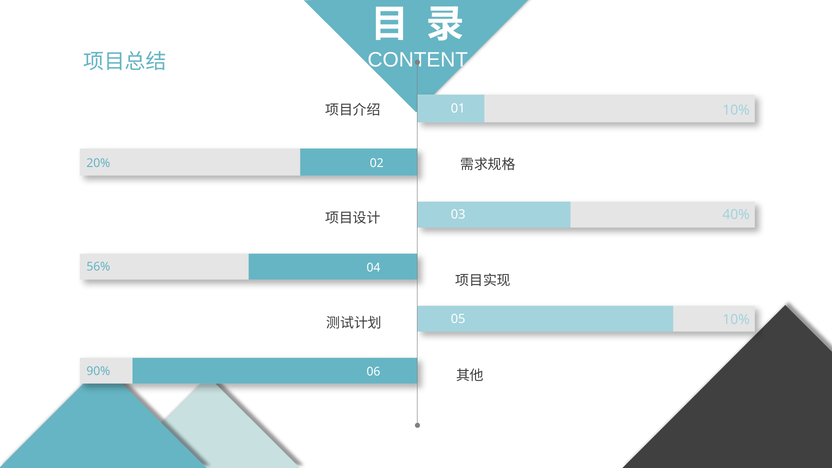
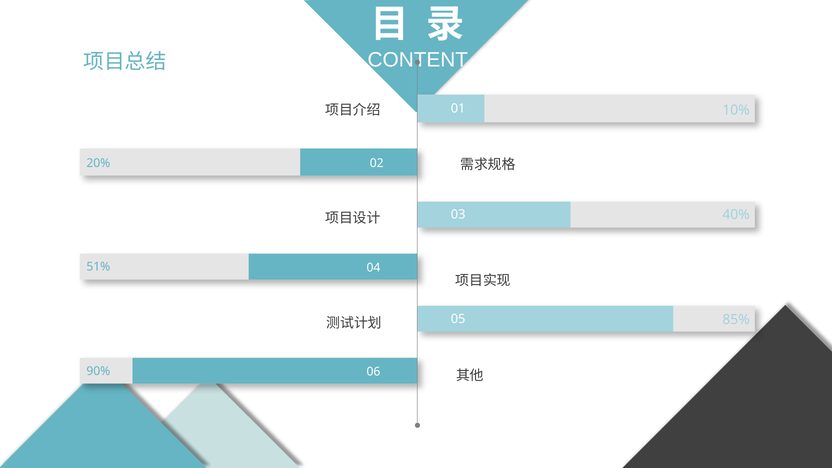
56%: 56% -> 51%
05 10%: 10% -> 85%
